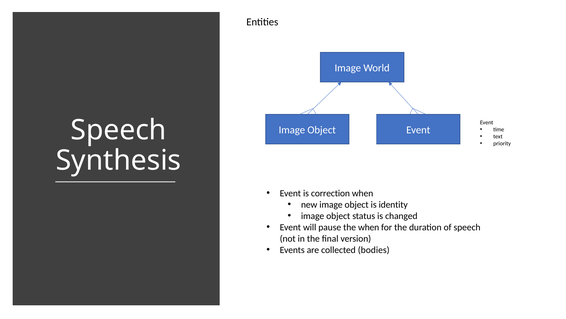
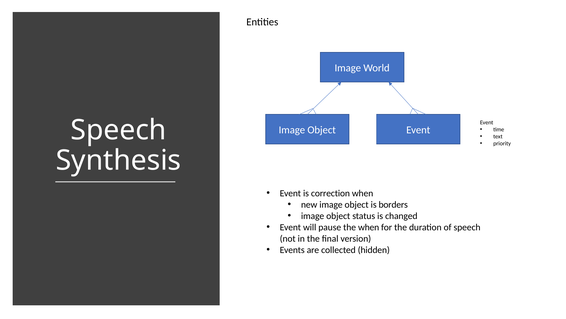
identity: identity -> borders
bodies: bodies -> hidden
